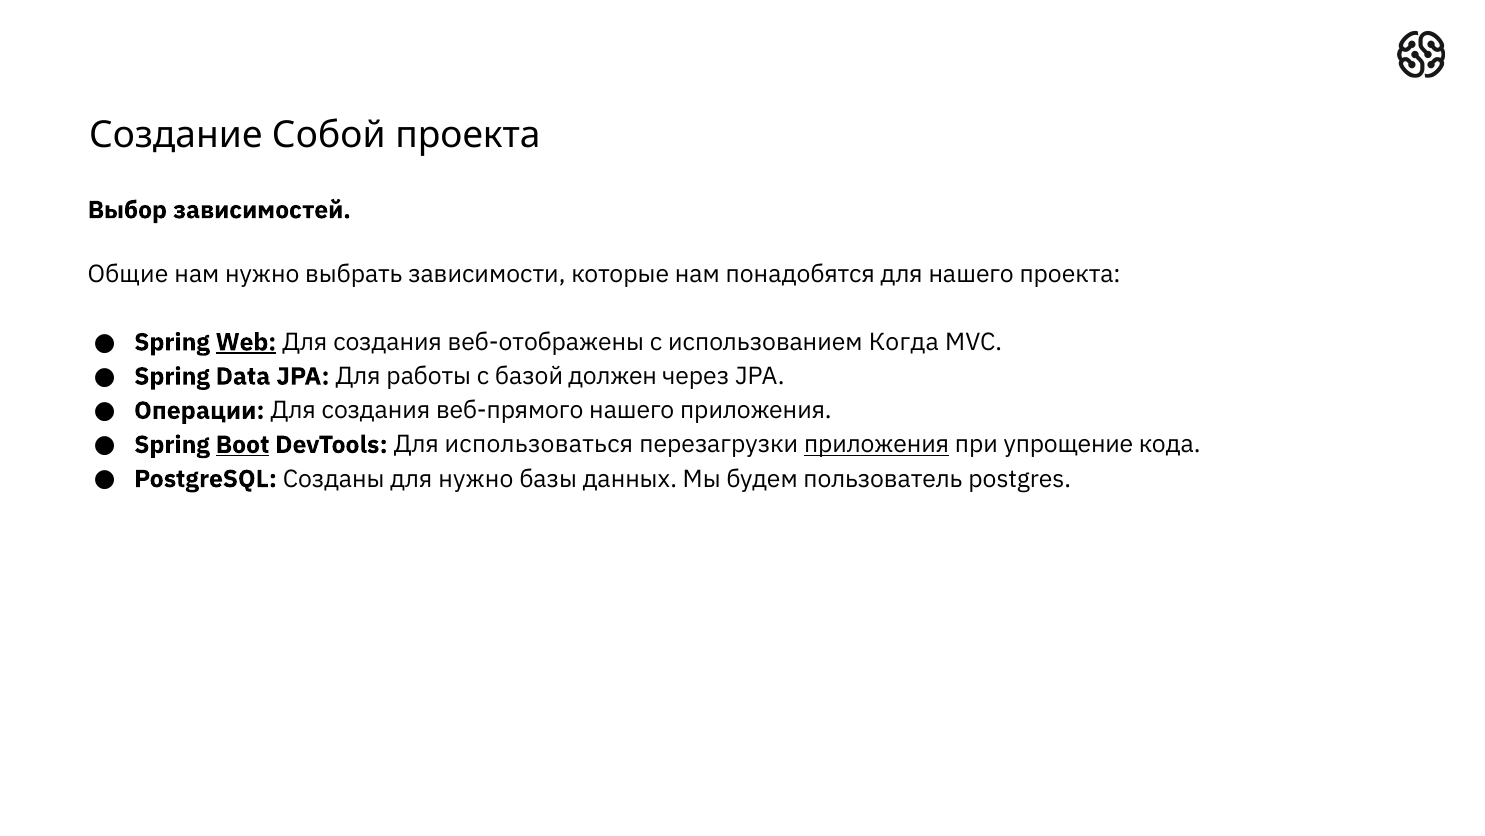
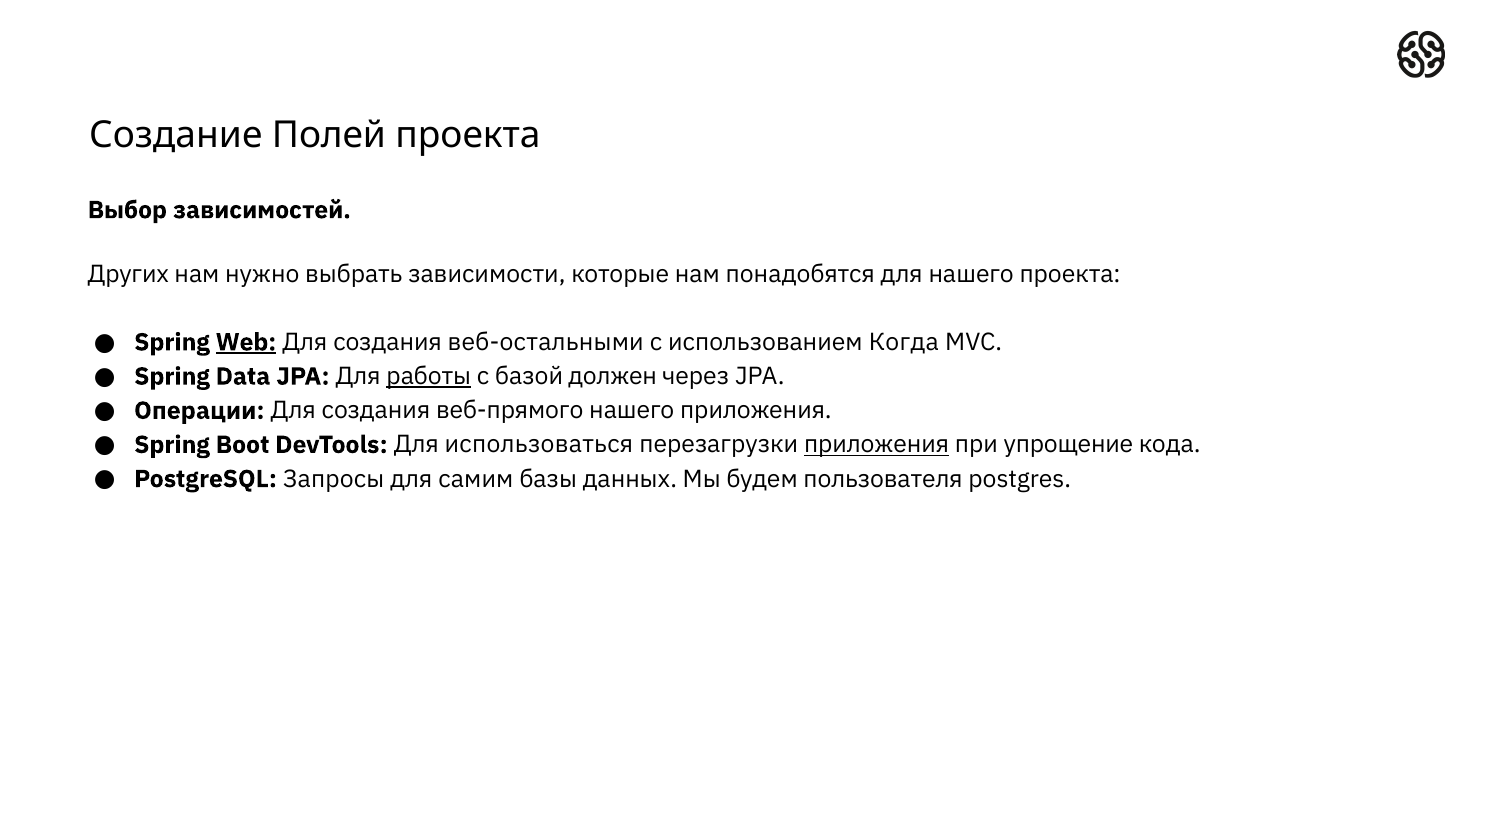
Собой: Собой -> Полей
Общие: Общие -> Других
веб-отображены: веб-отображены -> веб-остальными
работы underline: none -> present
Boot underline: present -> none
Созданы: Созданы -> Запросы
для нужно: нужно -> самим
пользователь: пользователь -> пользователя
